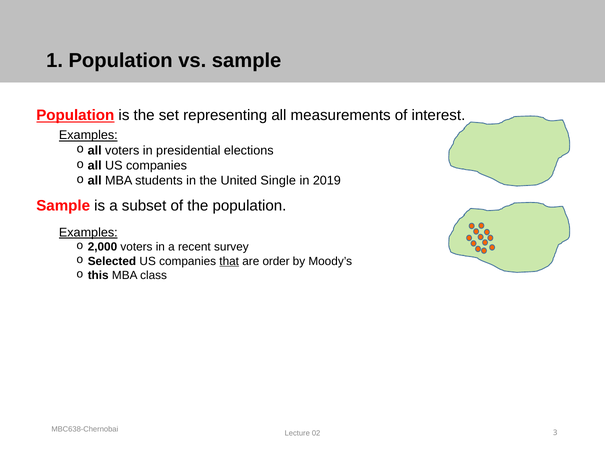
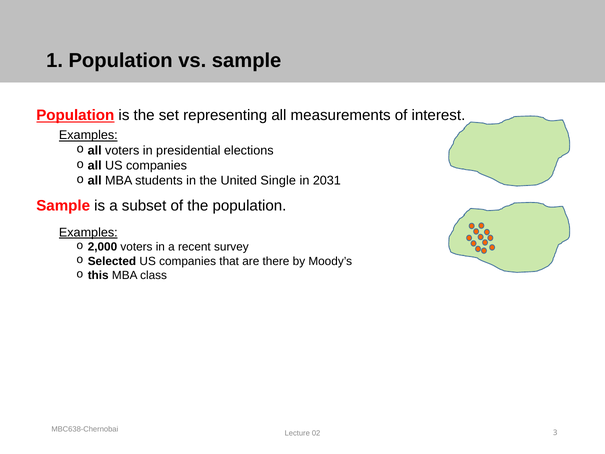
2019: 2019 -> 2031
that underline: present -> none
order: order -> there
